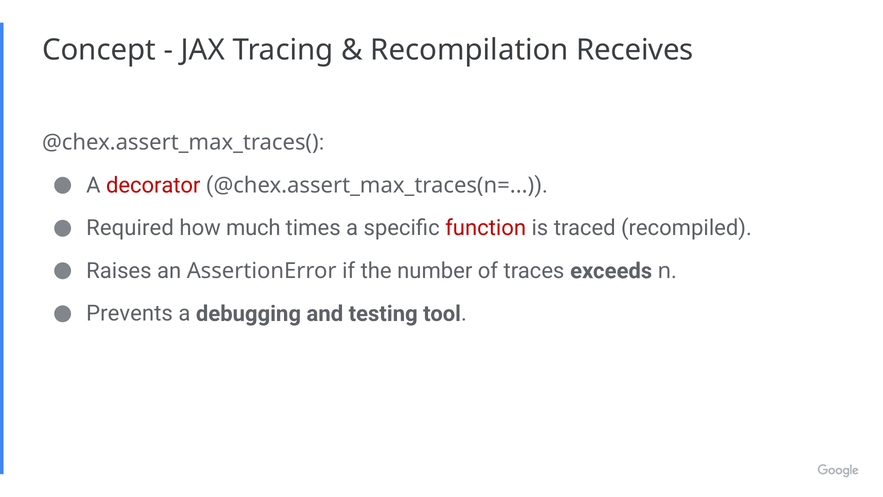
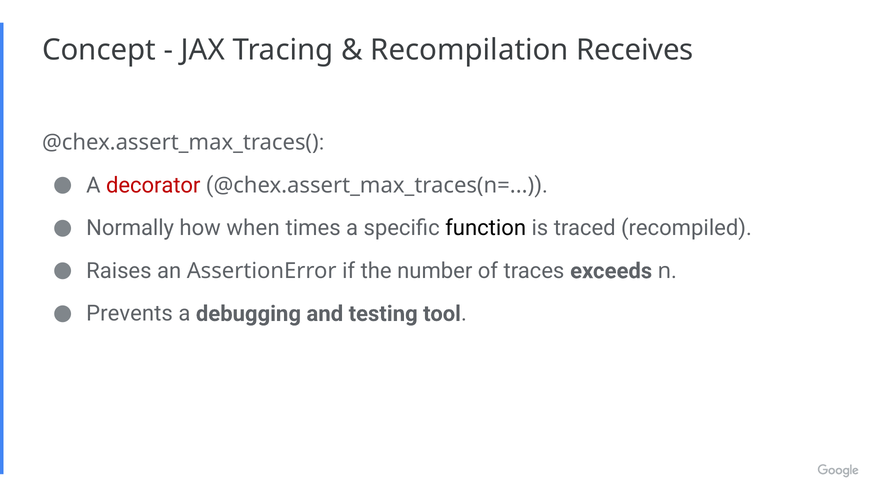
Required: Required -> Normally
much: much -> when
function colour: red -> black
